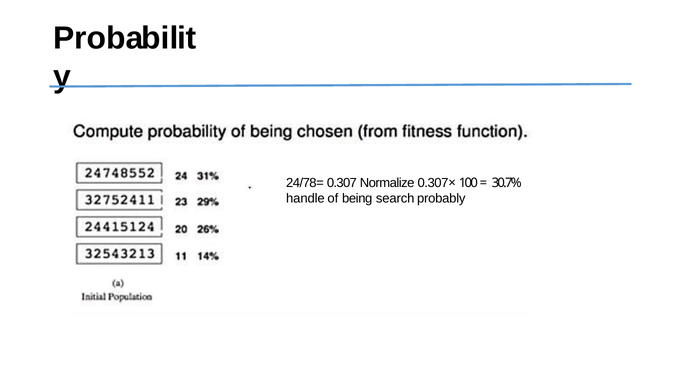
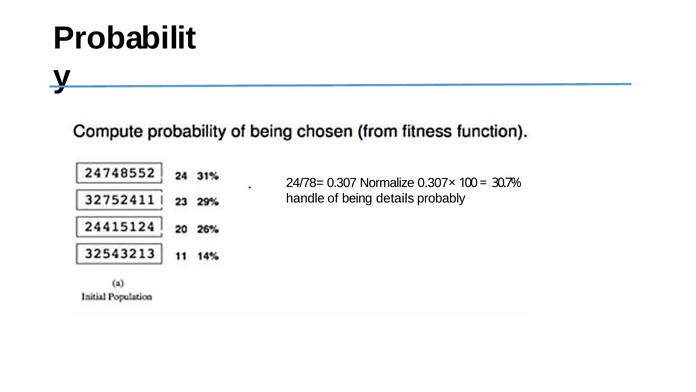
search: search -> details
